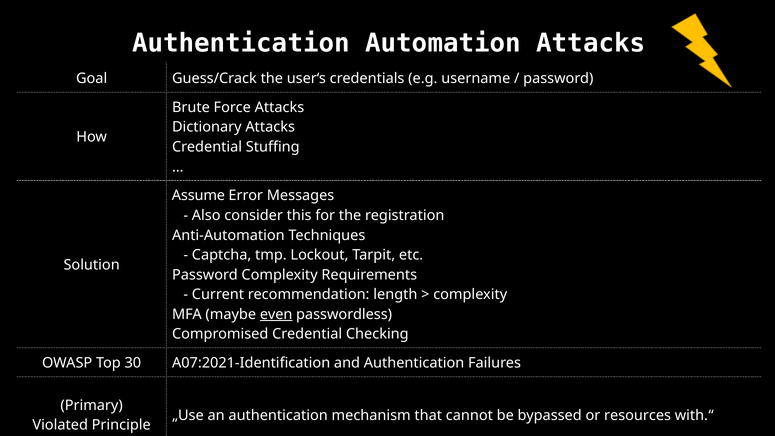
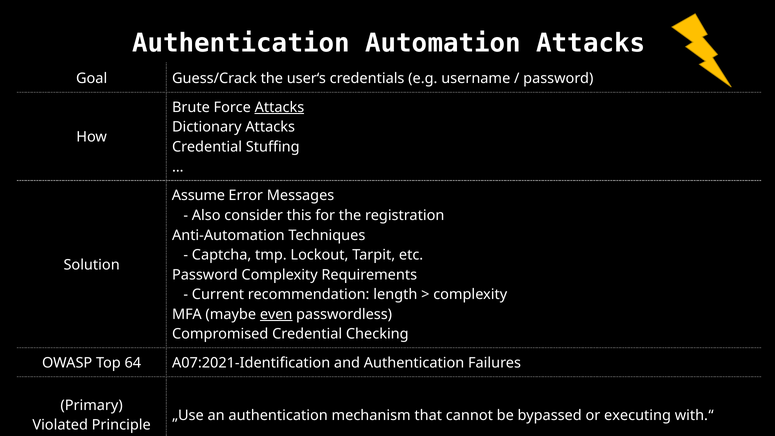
Attacks at (279, 107) underline: none -> present
30: 30 -> 64
resources: resources -> executing
